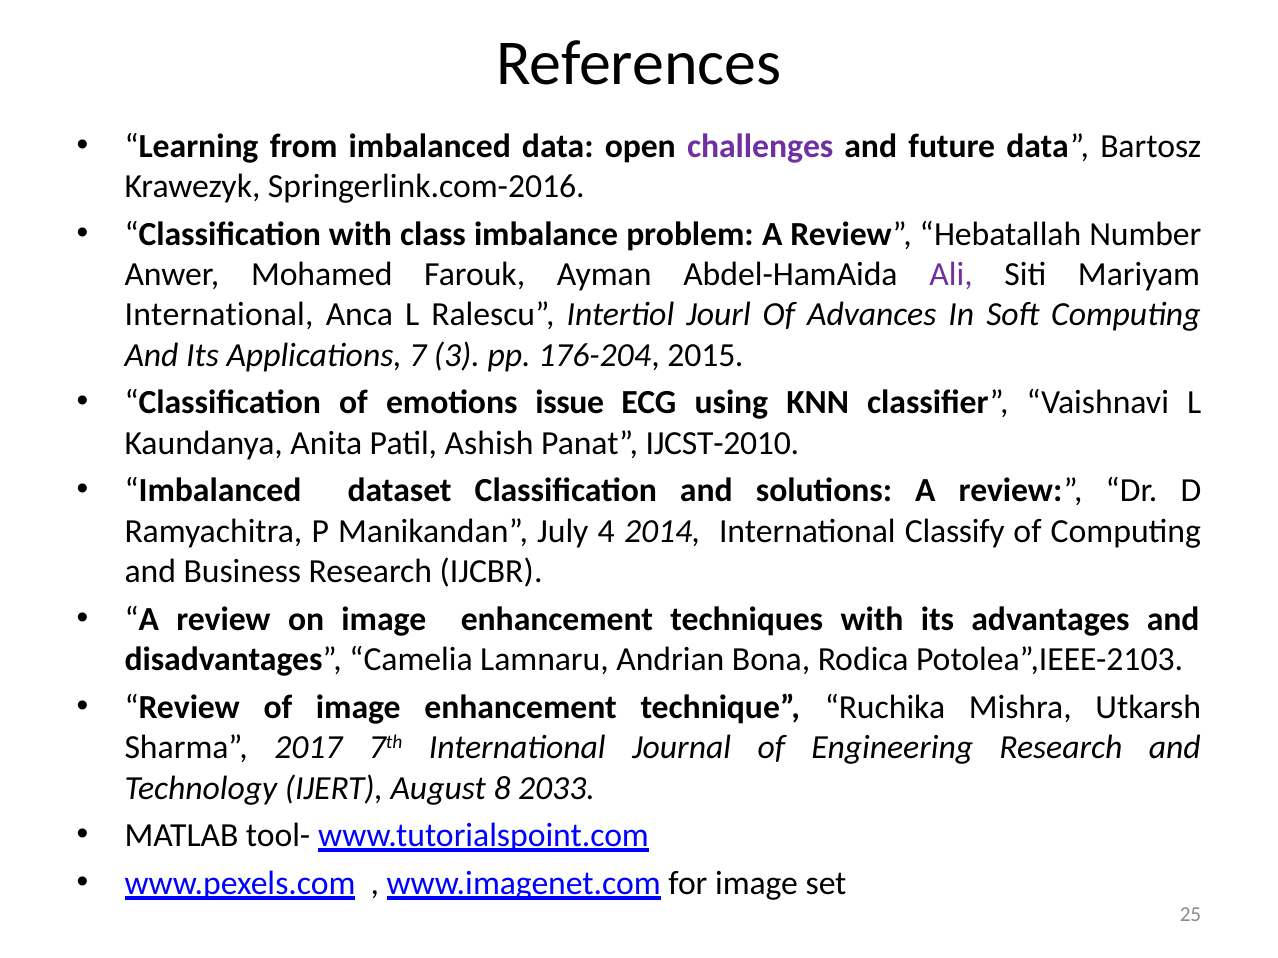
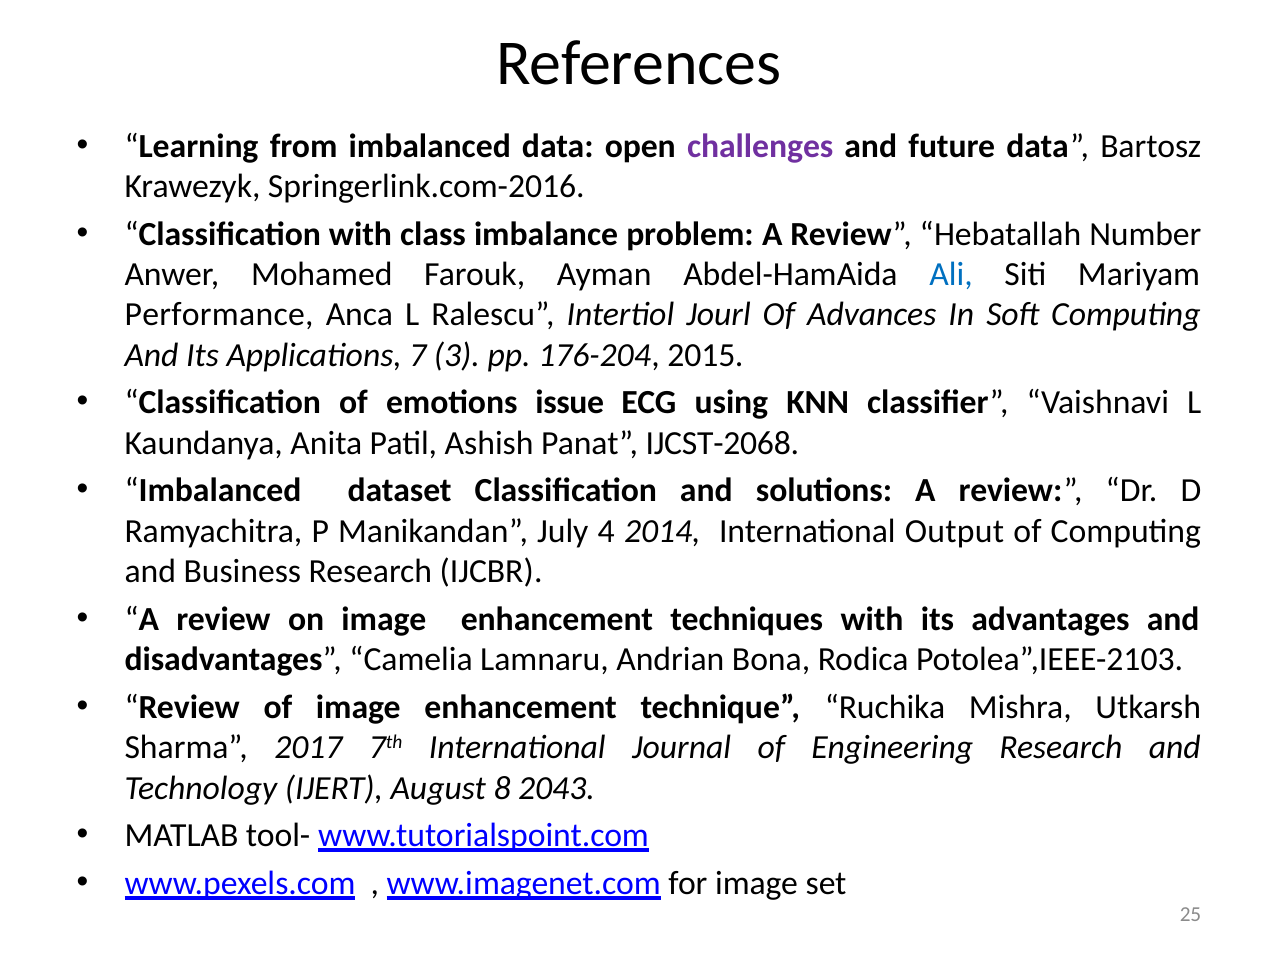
Ali colour: purple -> blue
International at (219, 315): International -> Performance
IJCST-2010: IJCST-2010 -> IJCST-2068
Classify: Classify -> Output
2033: 2033 -> 2043
